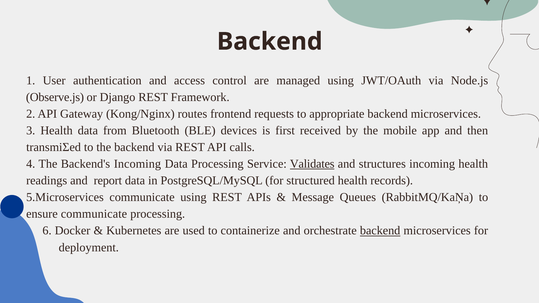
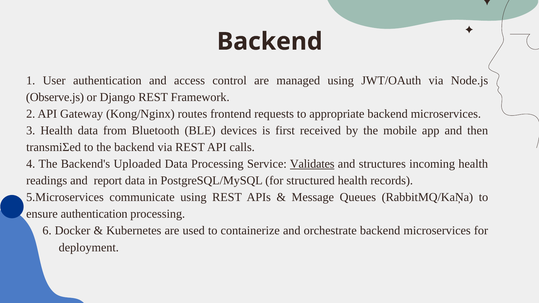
Backend's Incoming: Incoming -> Uploaded
ensure communicate: communicate -> authentication
backend at (380, 231) underline: present -> none
